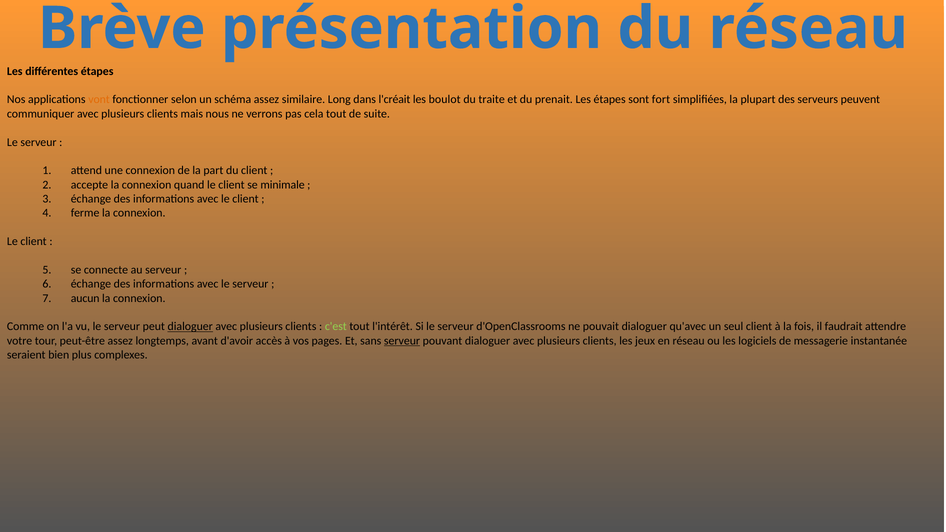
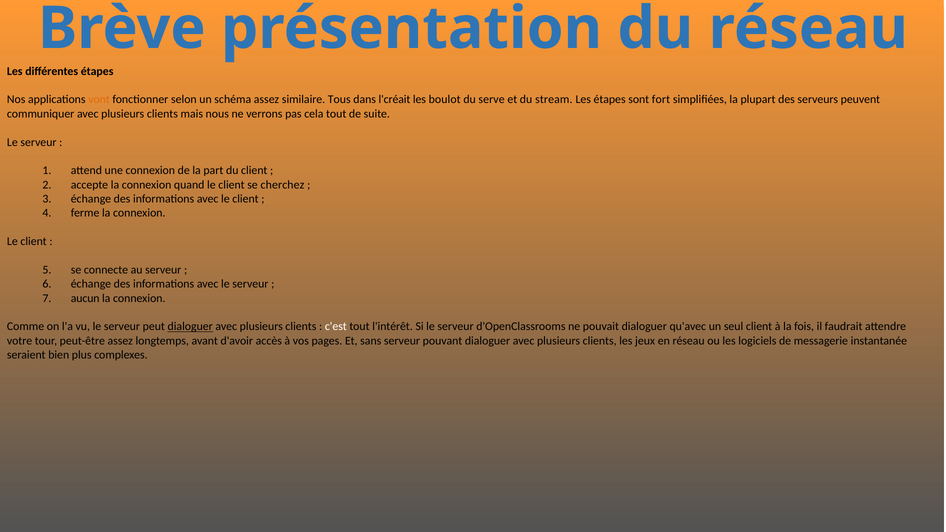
Long: Long -> Tous
traite: traite -> serve
prenait: prenait -> stream
minimale: minimale -> cherchez
c'est colour: light green -> white
serveur at (402, 341) underline: present -> none
